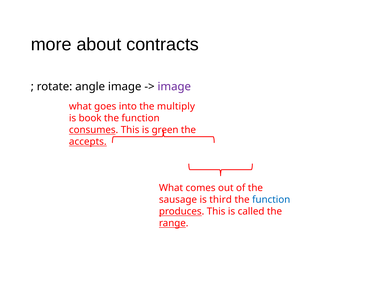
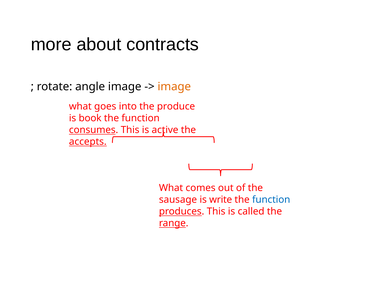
image at (174, 87) colour: purple -> orange
multiply: multiply -> produce
green: green -> active
third: third -> write
